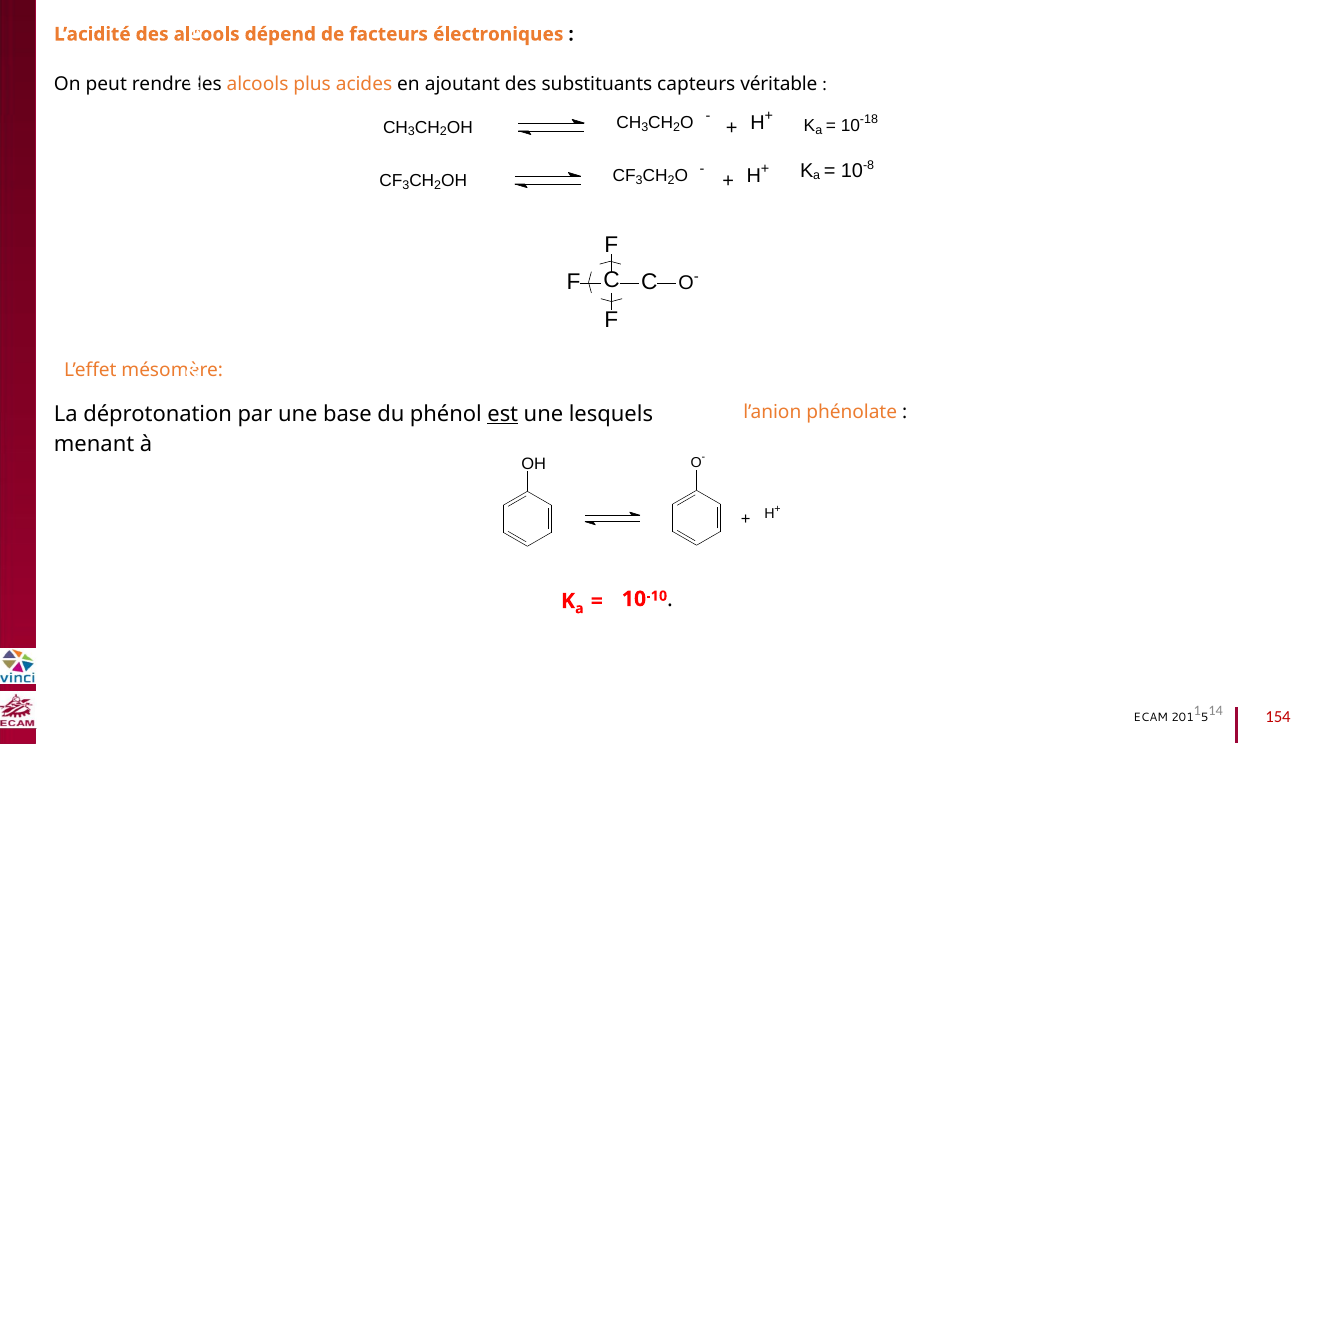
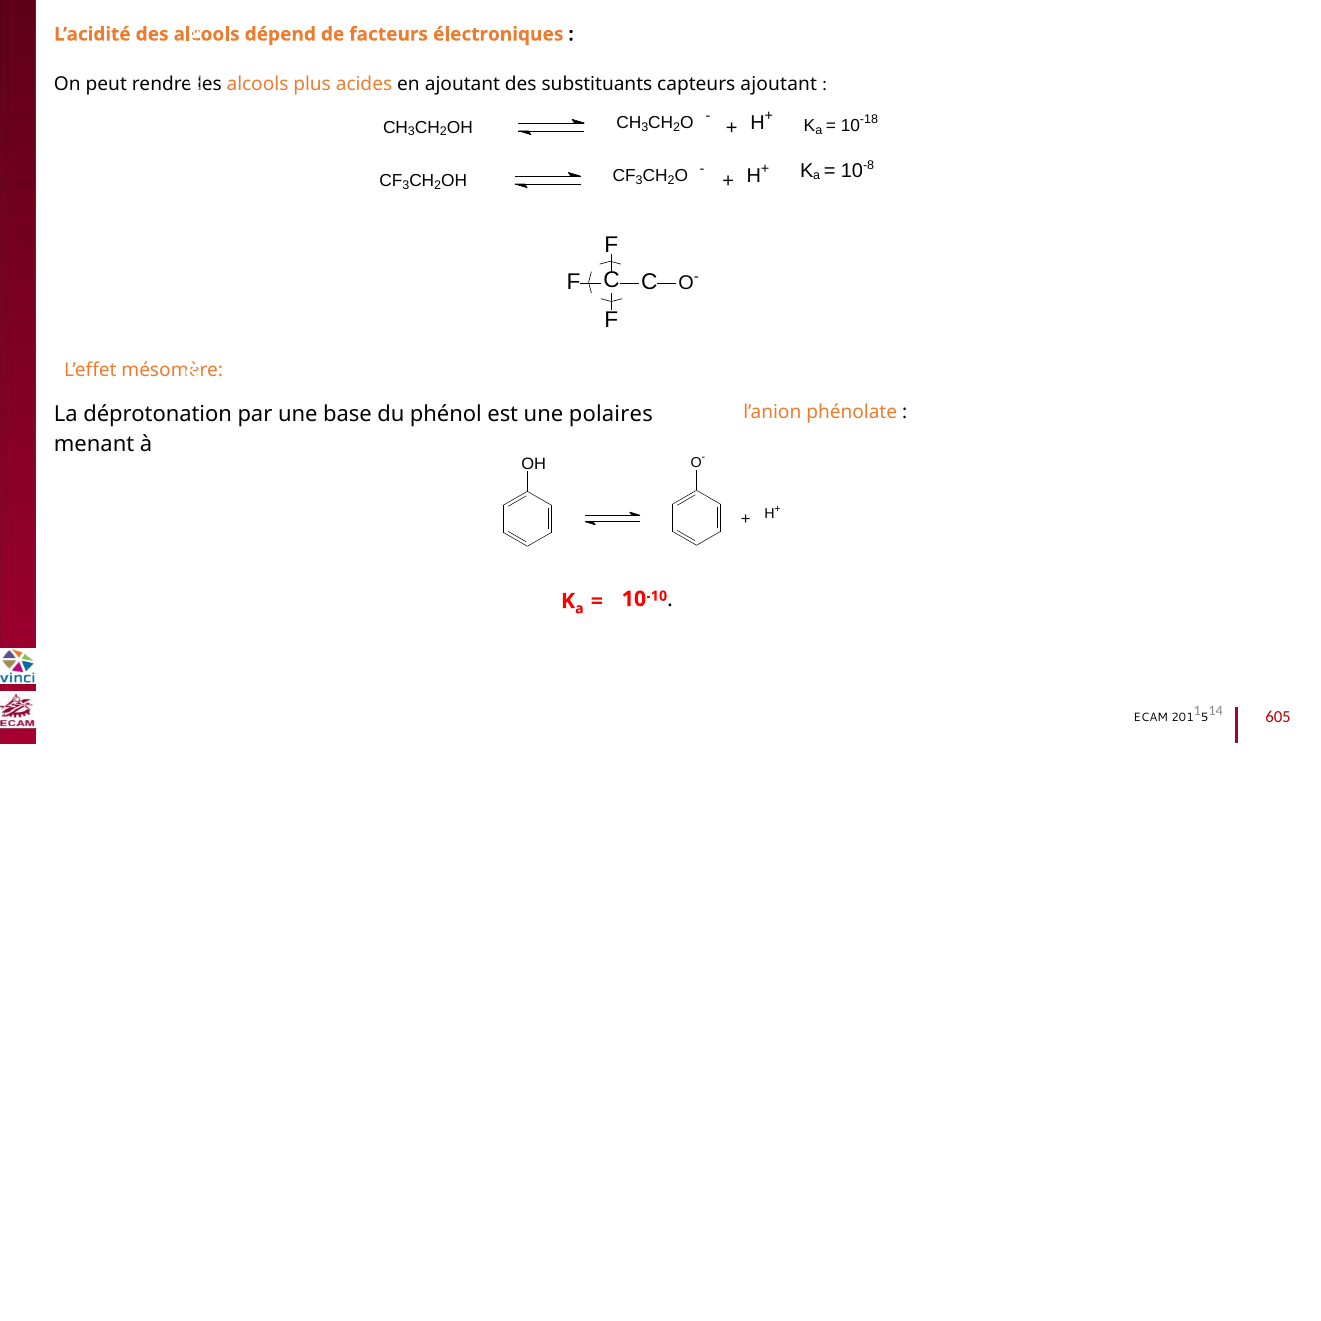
capteurs véritable: véritable -> ajoutant
est underline: present -> none
lesquels: lesquels -> polaires
154: 154 -> 605
